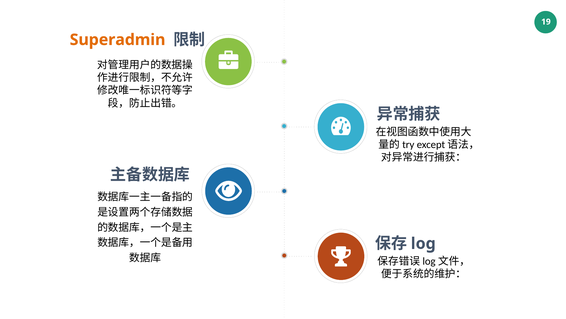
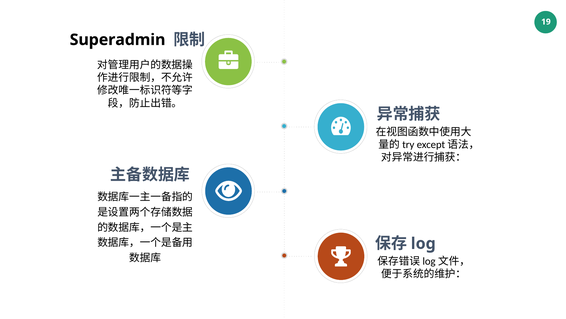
Superadmin colour: orange -> black
